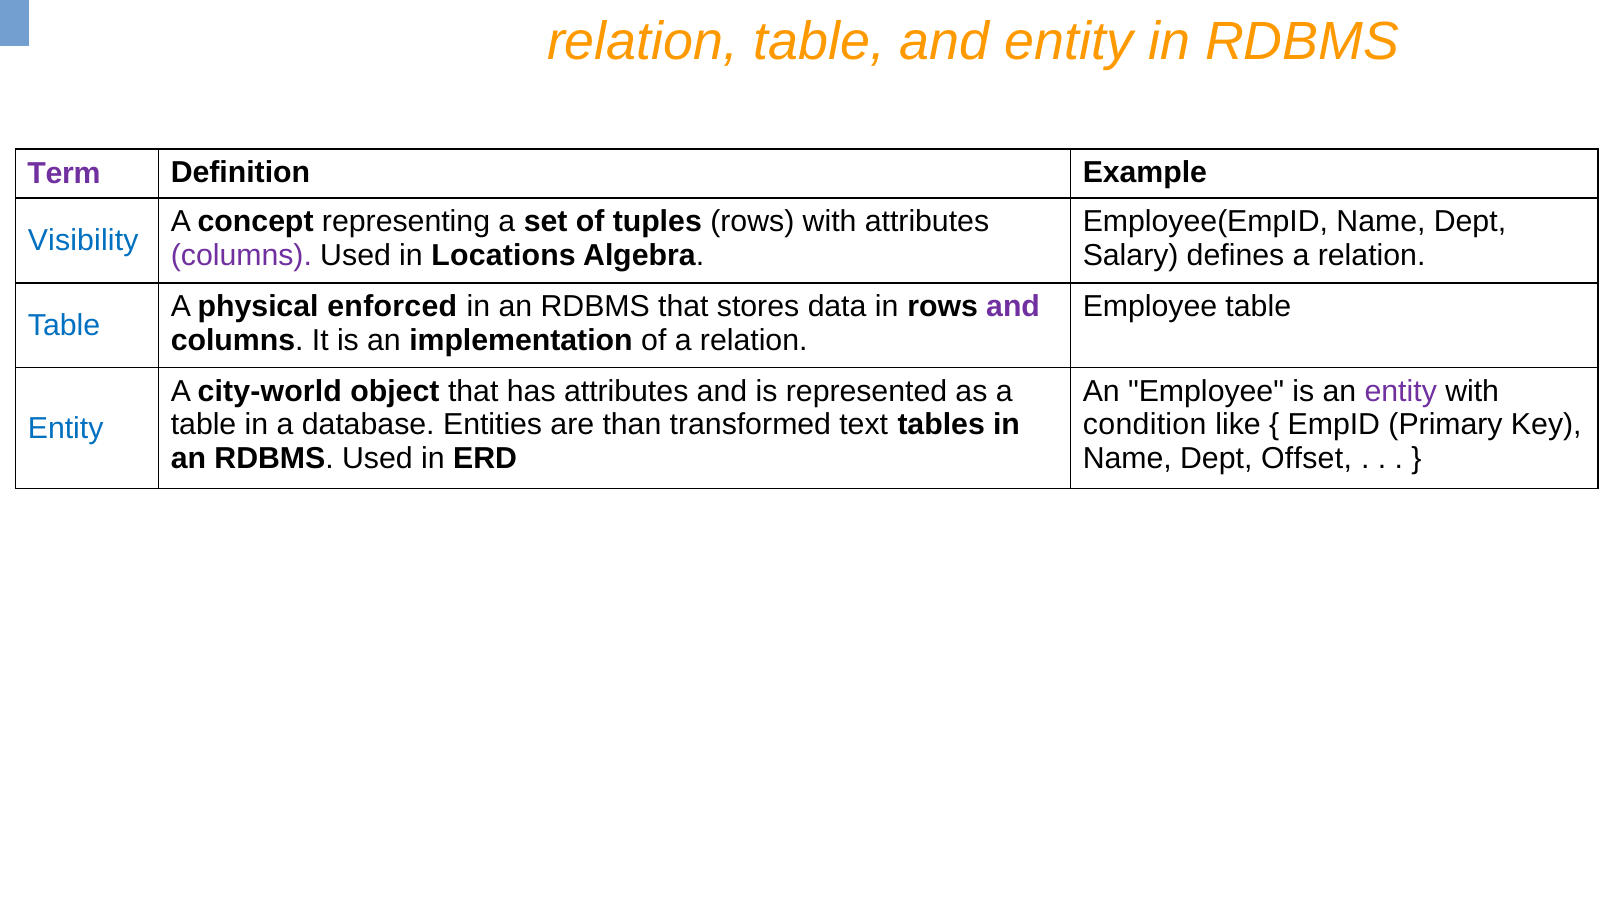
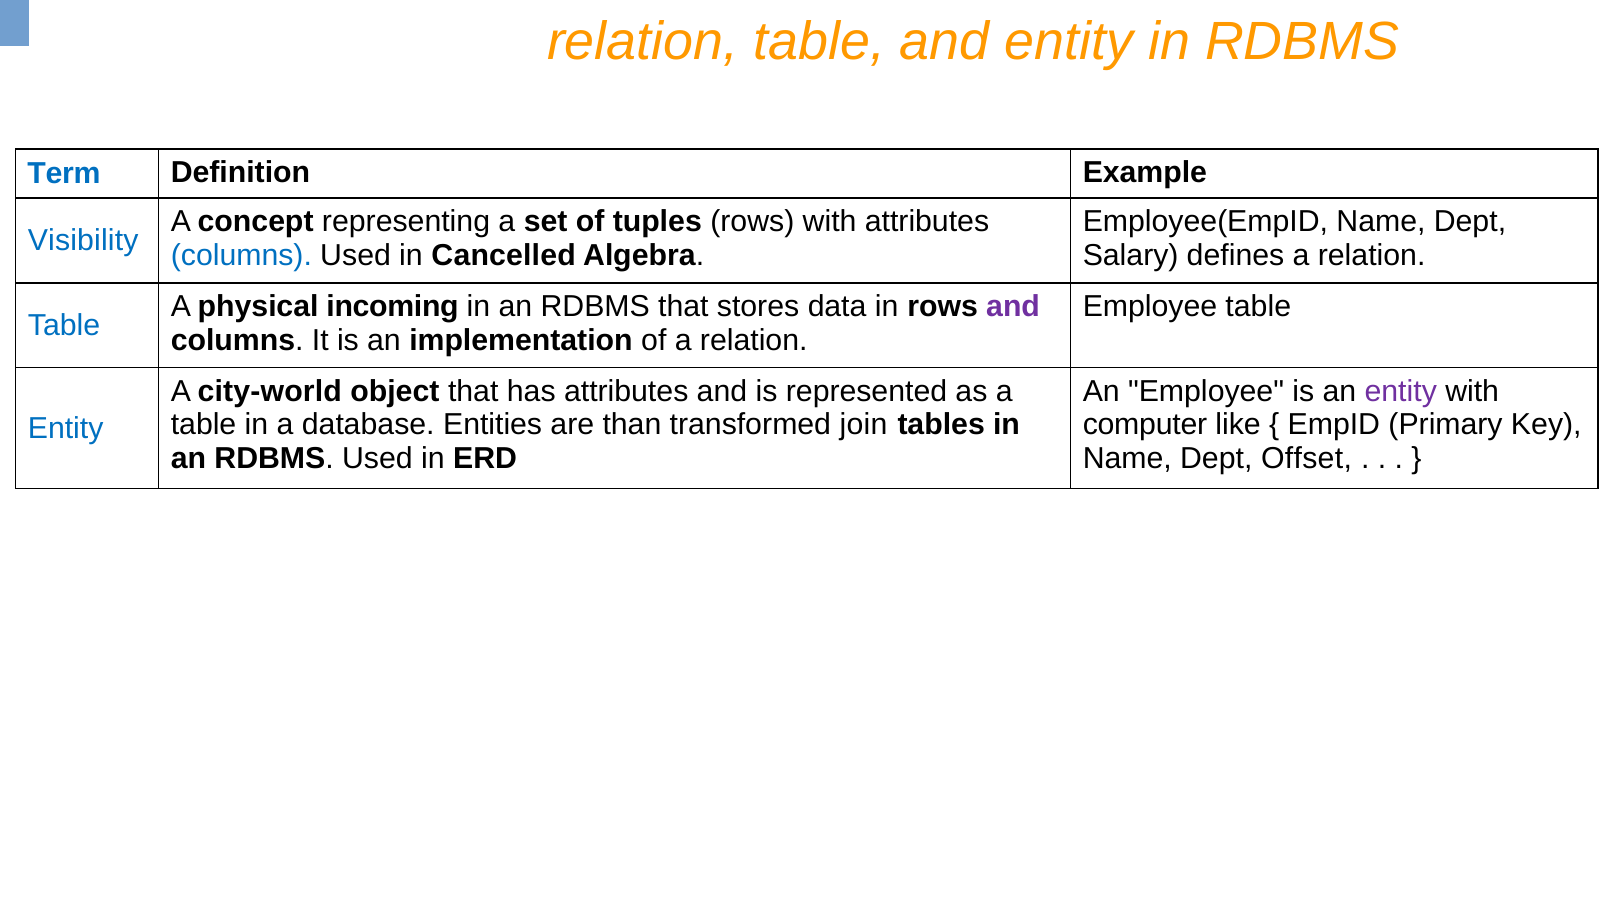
Term colour: purple -> blue
columns at (241, 255) colour: purple -> blue
Locations: Locations -> Cancelled
enforced: enforced -> incoming
text: text -> join
condition: condition -> computer
